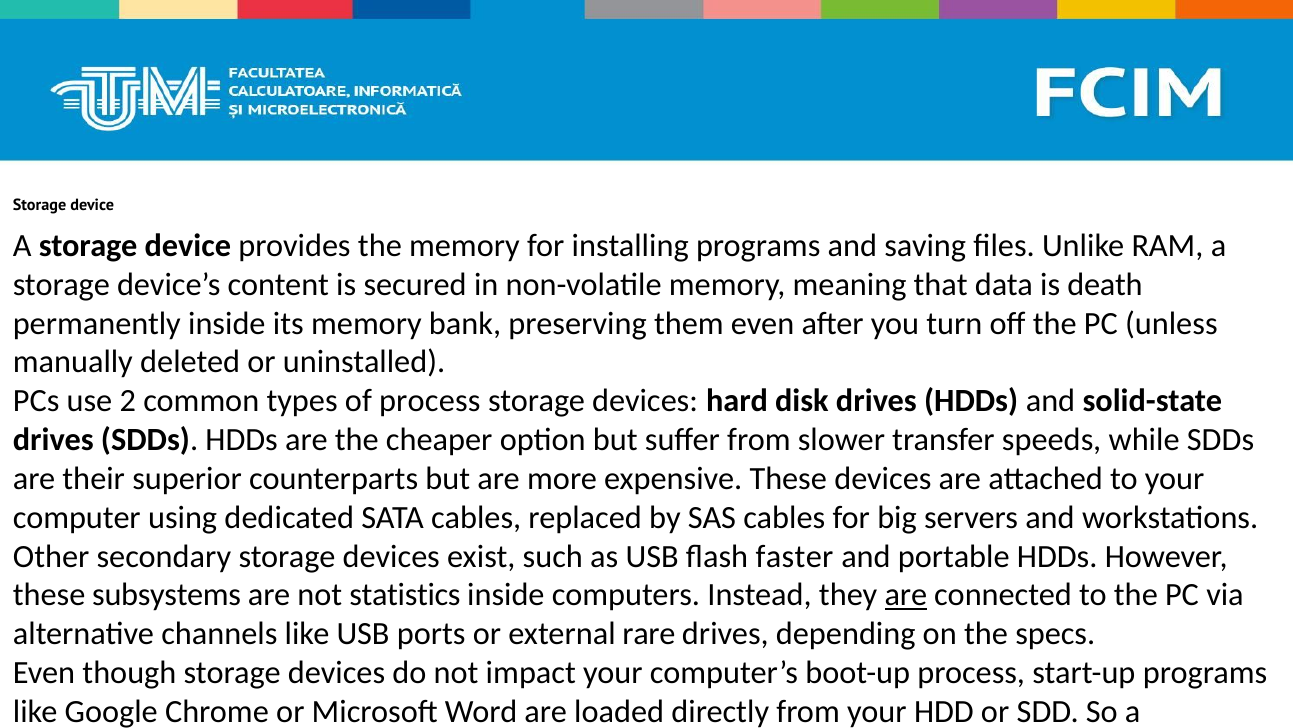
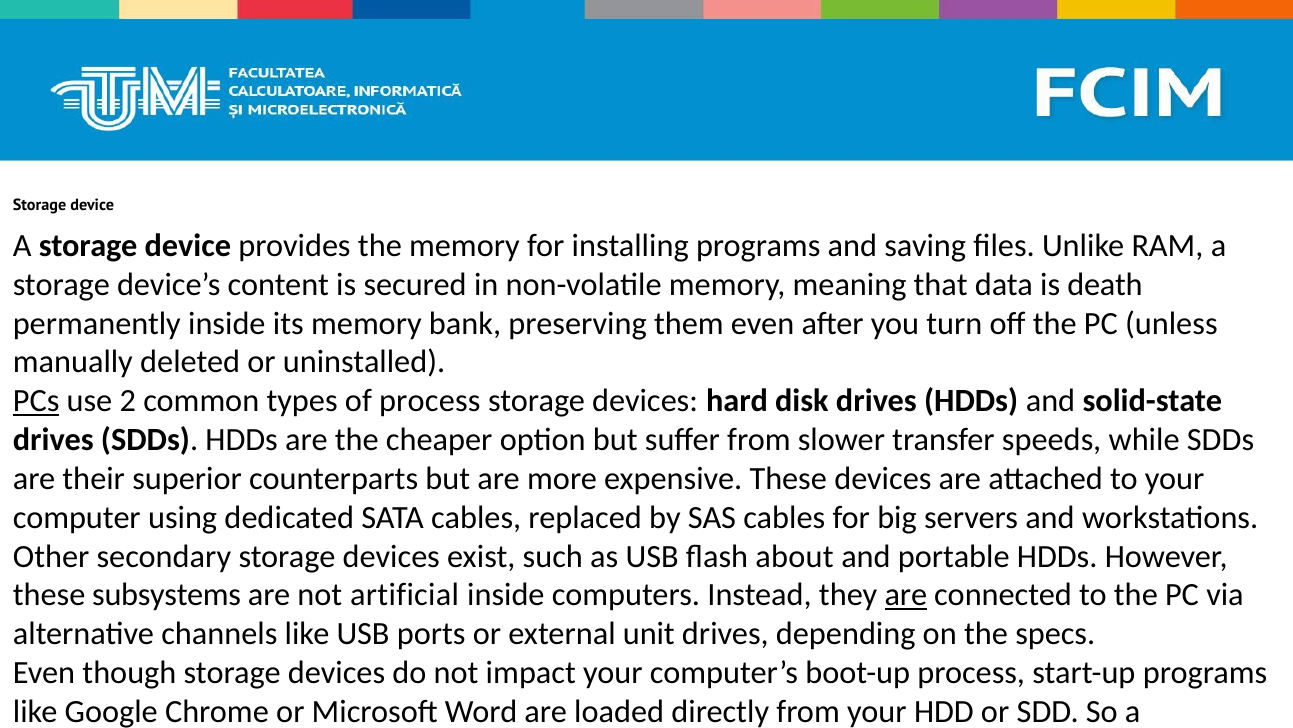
PCs underline: none -> present
faster: faster -> about
statistics: statistics -> artificial
rare: rare -> unit
